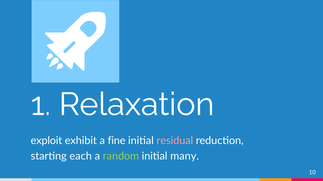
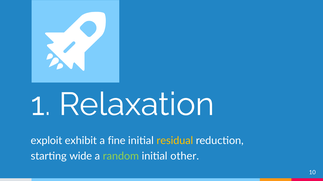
residual colour: pink -> yellow
each: each -> wide
many: many -> other
